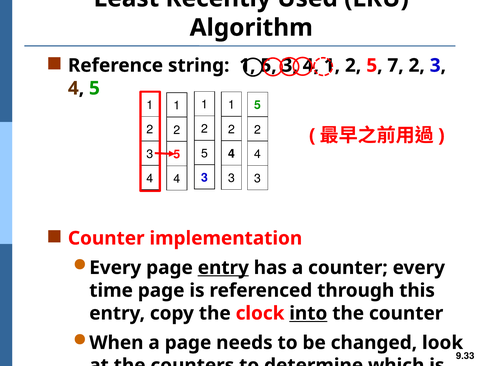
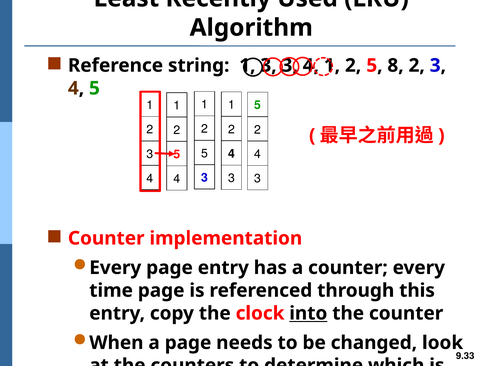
1 5: 5 -> 3
7: 7 -> 8
entry at (223, 268) underline: present -> none
